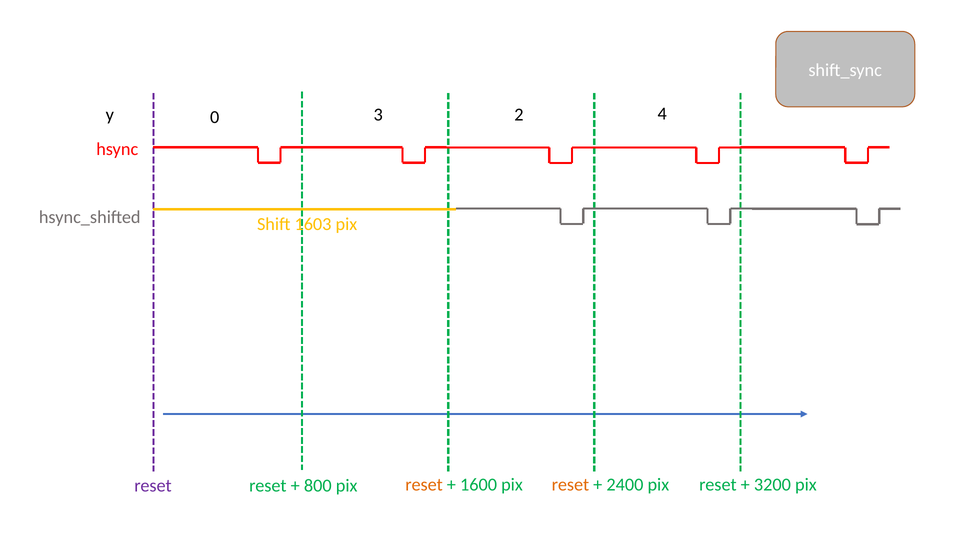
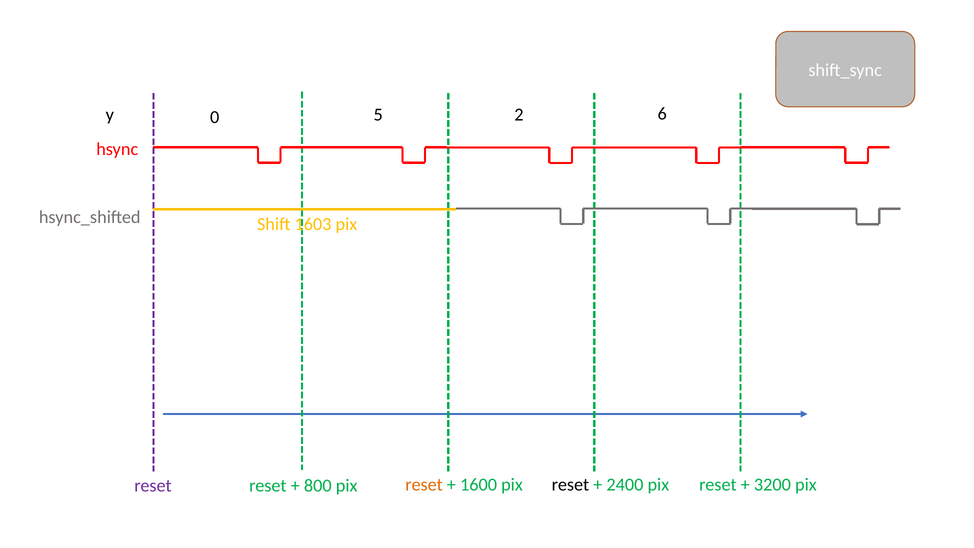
3: 3 -> 5
4: 4 -> 6
reset at (570, 485) colour: orange -> black
